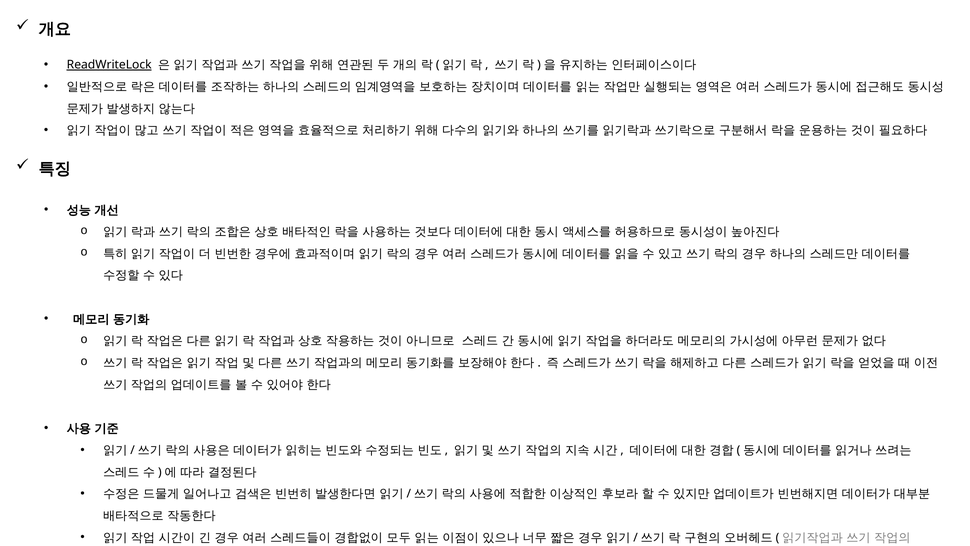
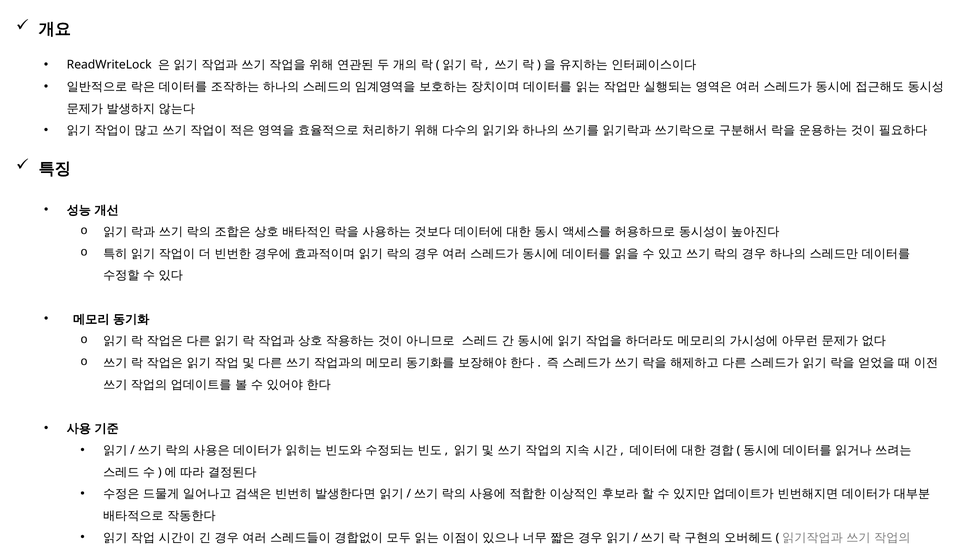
ReadWriteLock underline: present -> none
